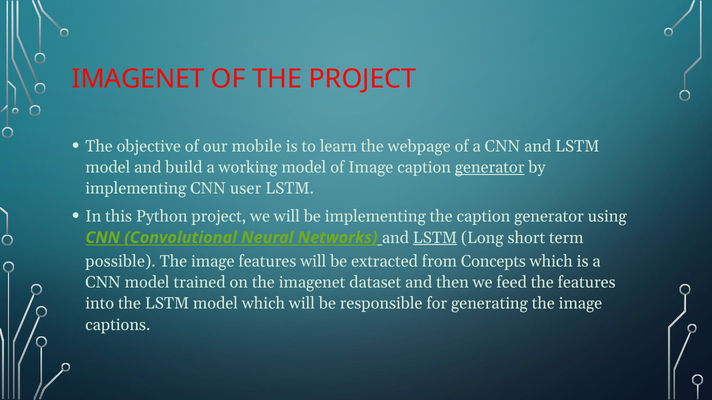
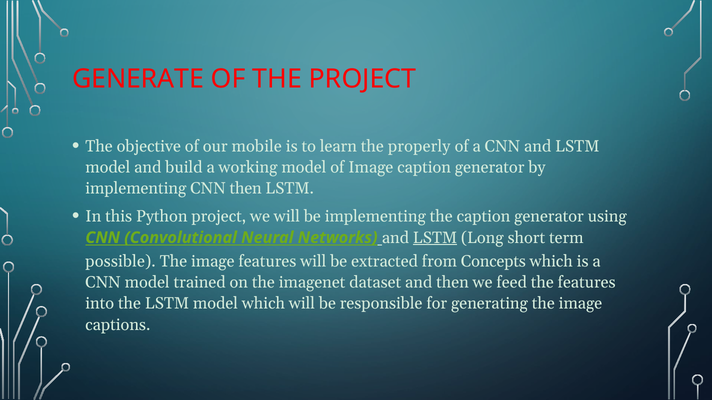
IMAGENET at (138, 79): IMAGENET -> GENERATE
webpage: webpage -> properly
generator at (490, 168) underline: present -> none
CNN user: user -> then
